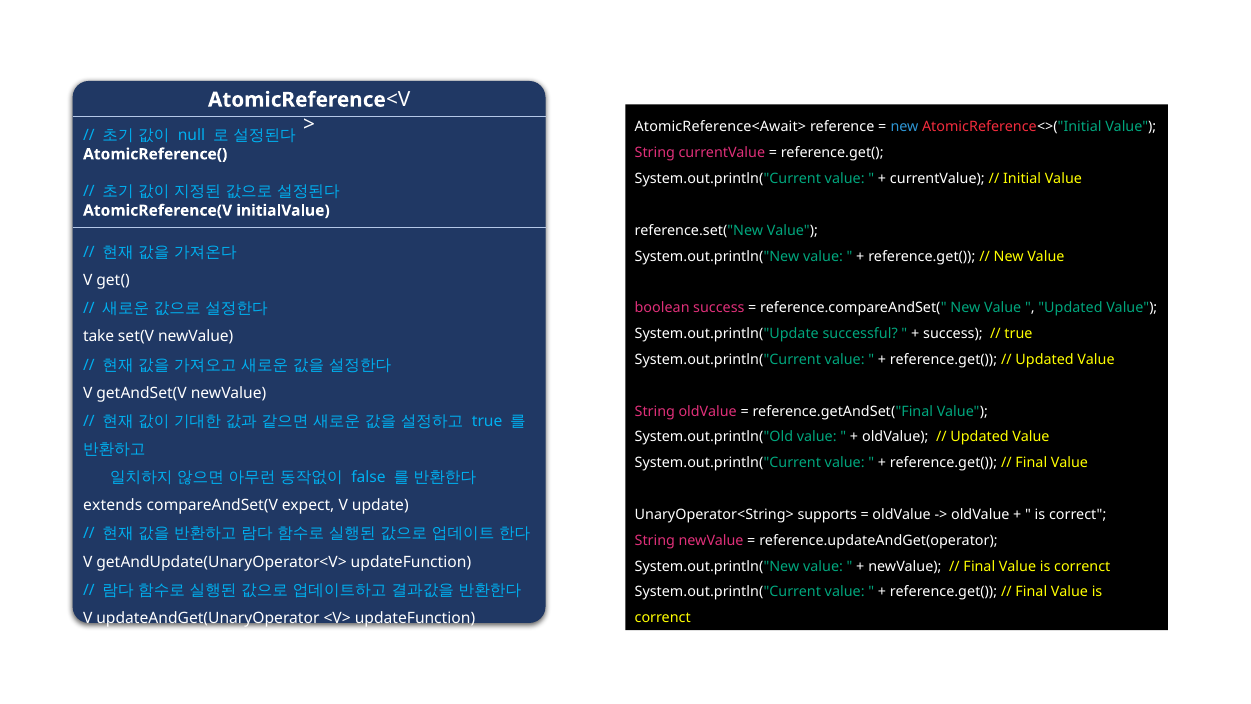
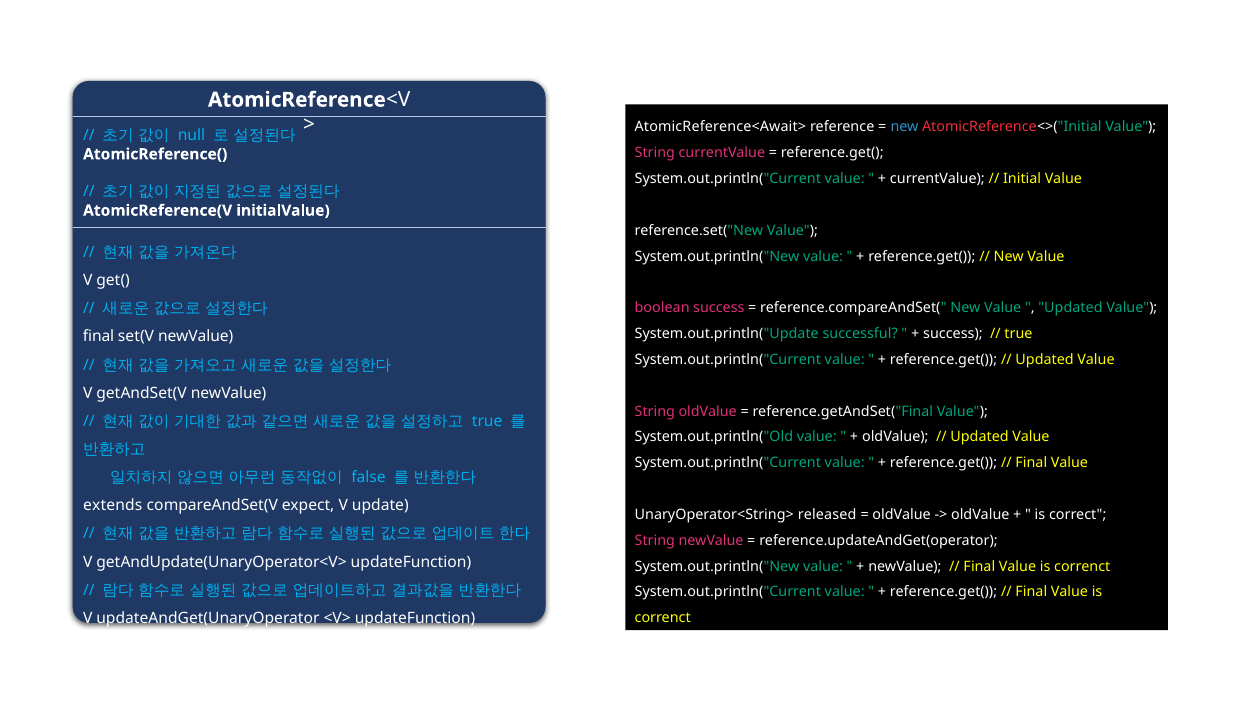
take at (99, 337): take -> final
supports: supports -> released
